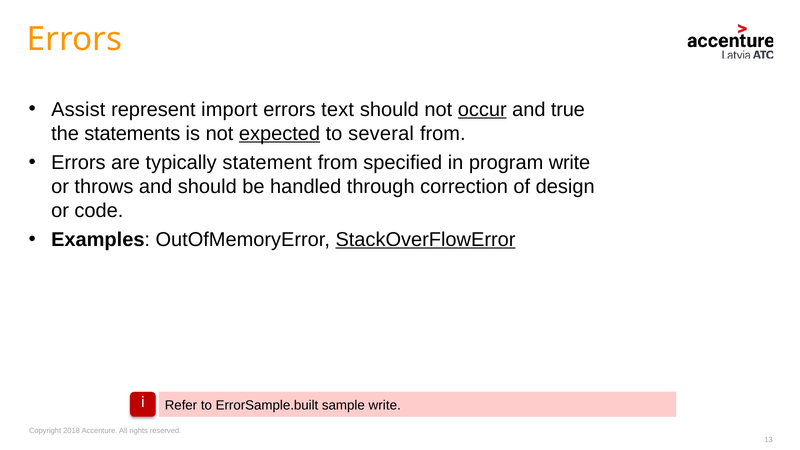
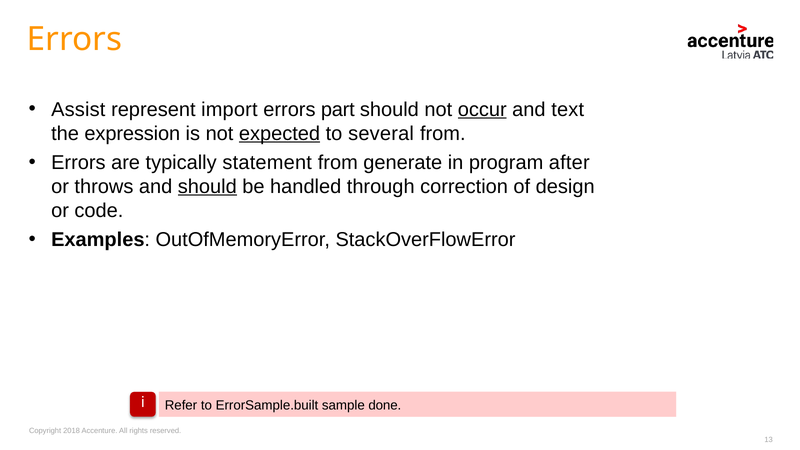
text: text -> part
true: true -> text
statements: statements -> expression
specified: specified -> generate
program write: write -> after
should at (207, 187) underline: none -> present
StackOverFlowError underline: present -> none
sample write: write -> done
